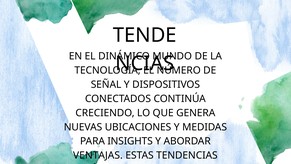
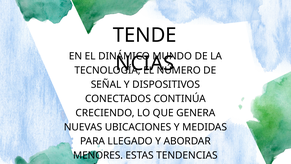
INSIGHTS: INSIGHTS -> LLEGADO
VENTAJAS: VENTAJAS -> MENORES
